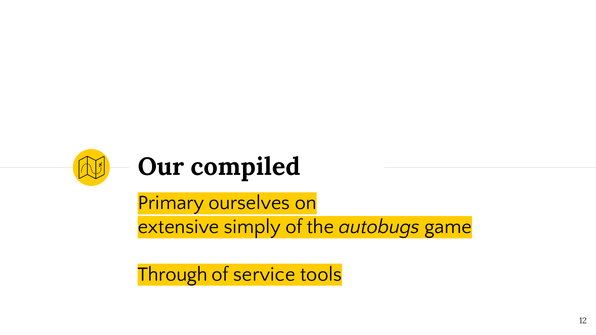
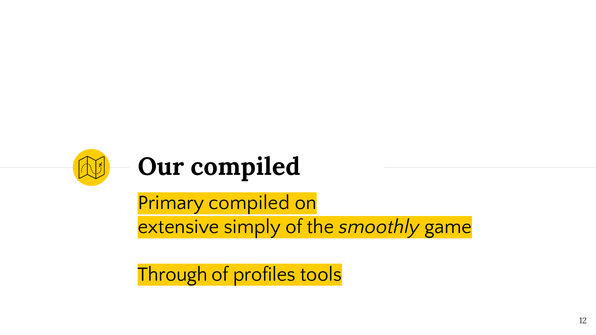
Primary ourselves: ourselves -> compiled
autobugs: autobugs -> smoothly
service: service -> profiles
